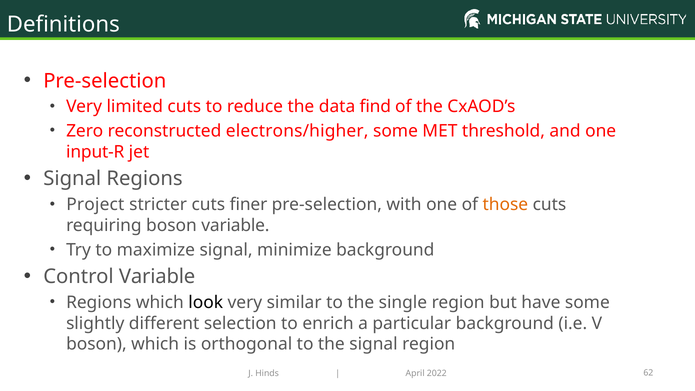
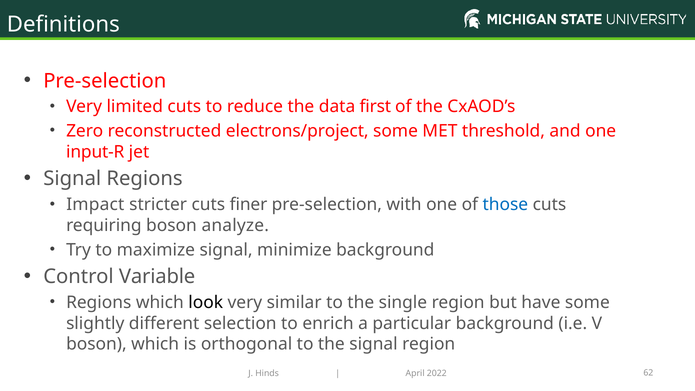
find: find -> first
electrons/higher: electrons/higher -> electrons/project
Project: Project -> Impact
those colour: orange -> blue
boson variable: variable -> analyze
